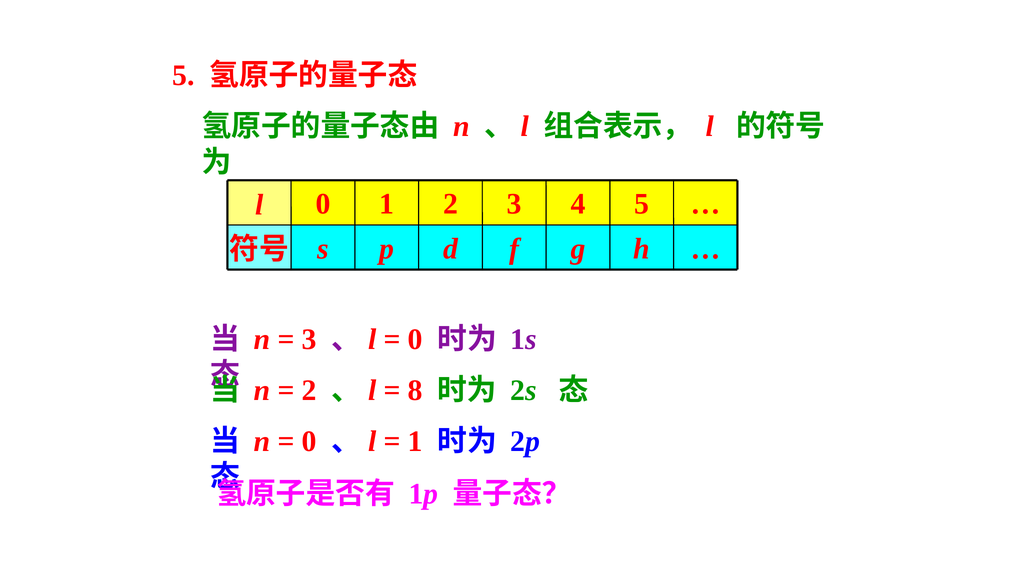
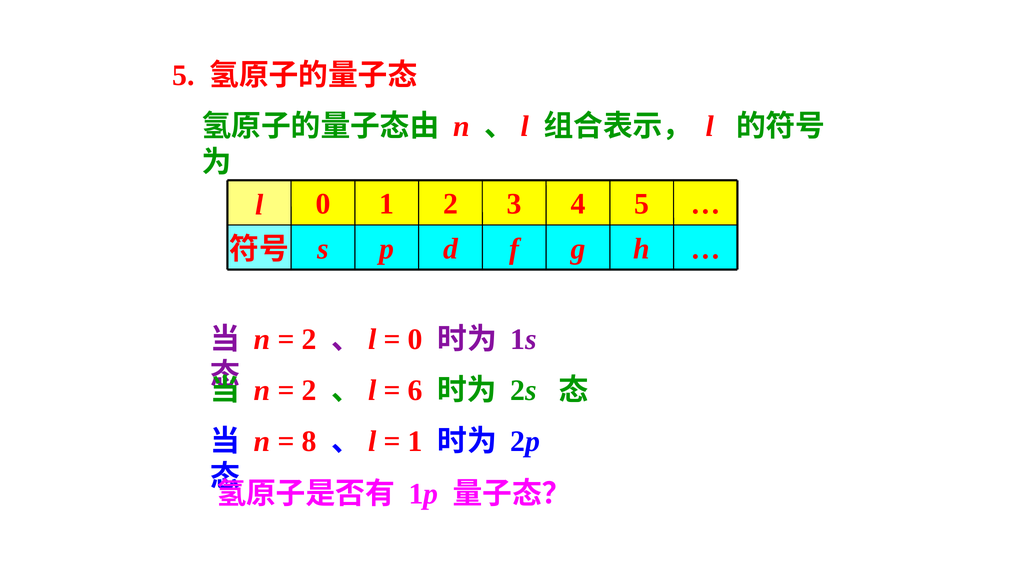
3 at (309, 339): 3 -> 2
8: 8 -> 6
0 at (309, 441): 0 -> 8
